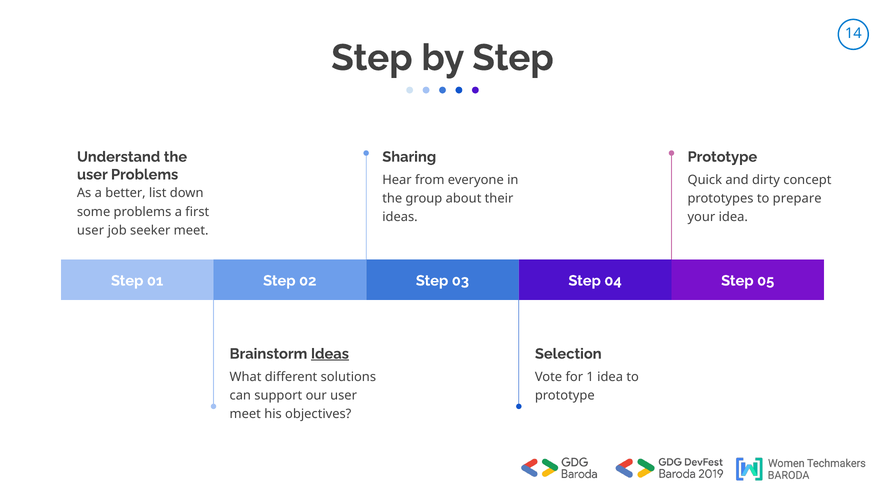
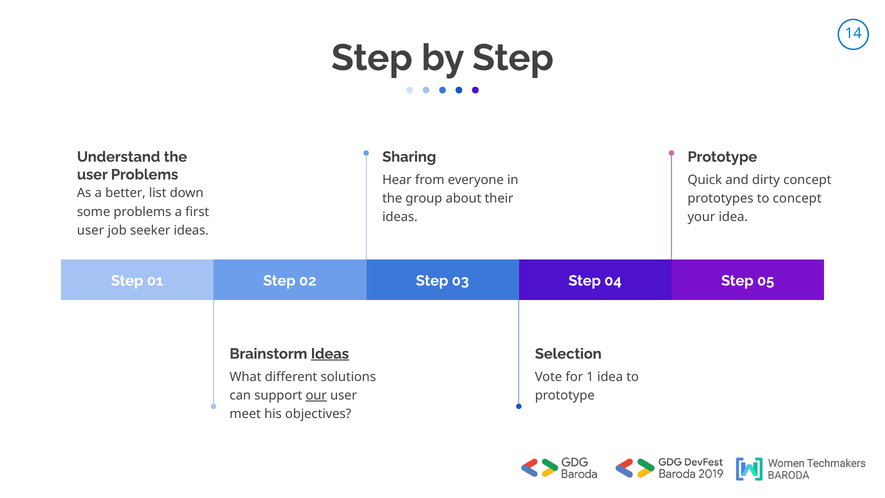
to prepare: prepare -> concept
seeker meet: meet -> ideas
our underline: none -> present
